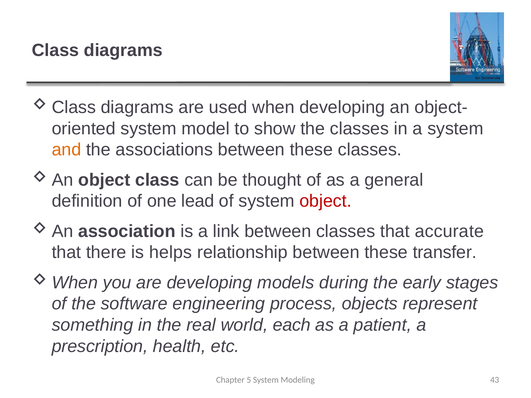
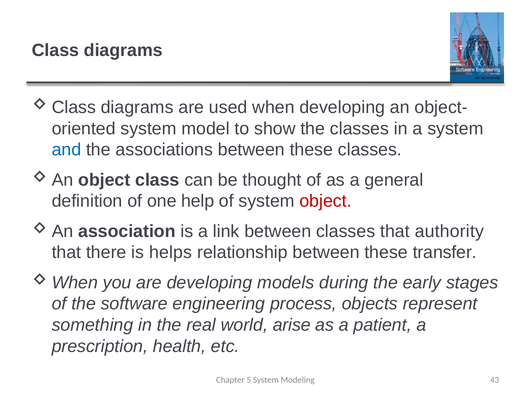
and colour: orange -> blue
lead: lead -> help
accurate: accurate -> authority
each: each -> arise
